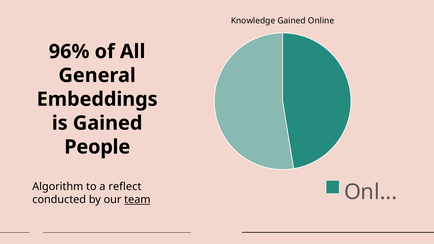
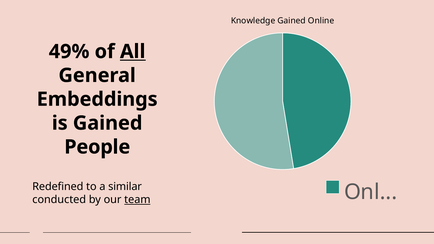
96%: 96% -> 49%
All underline: none -> present
Algorithm: Algorithm -> Redefined
reflect: reflect -> similar
